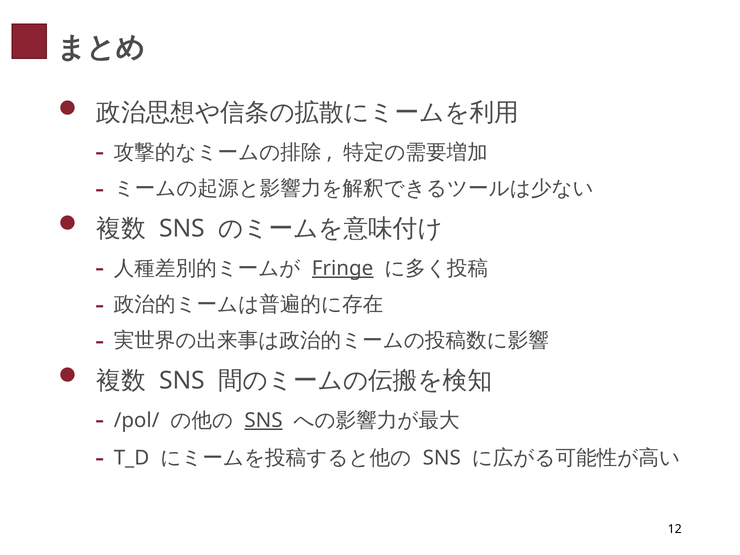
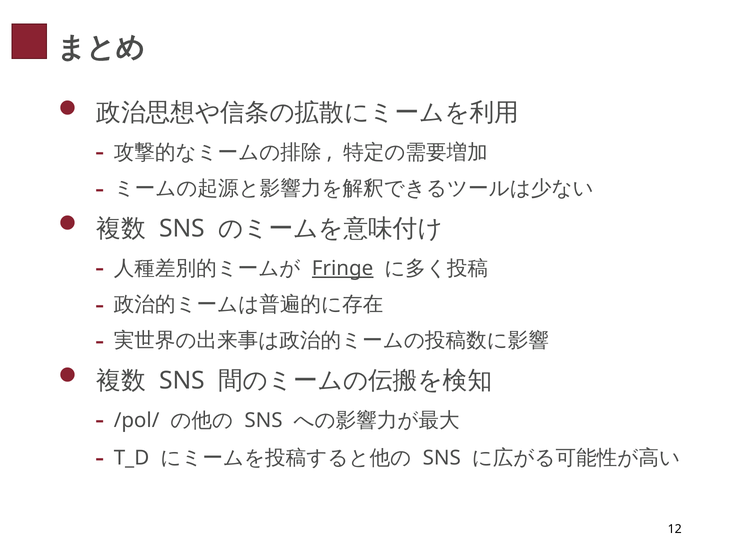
SNS at (264, 420) underline: present -> none
